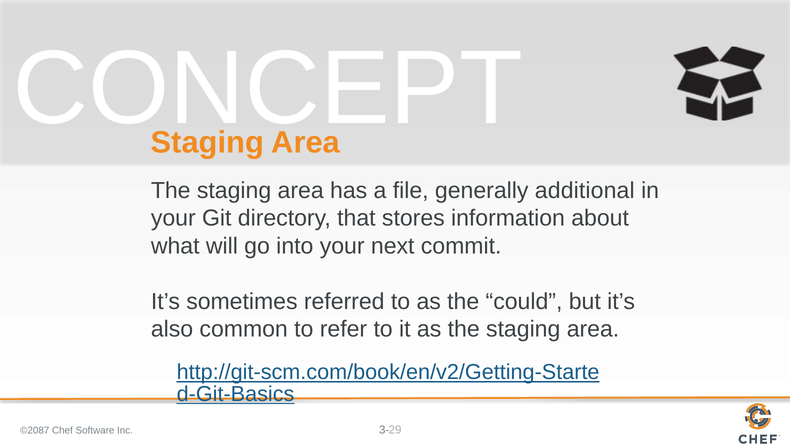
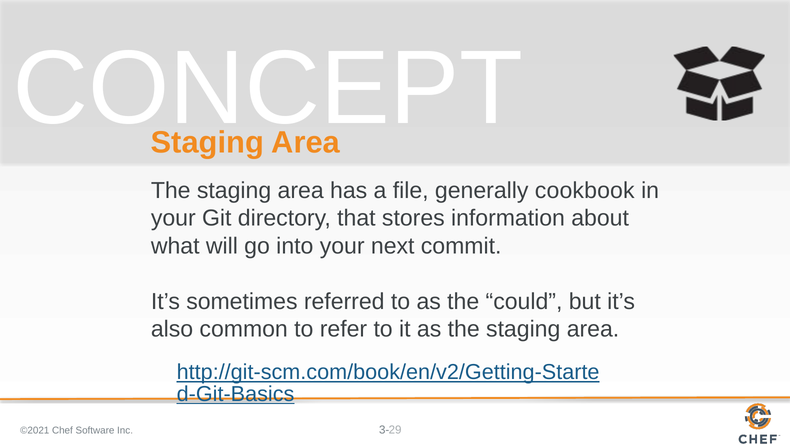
additional: additional -> cookbook
©2087: ©2087 -> ©2021
